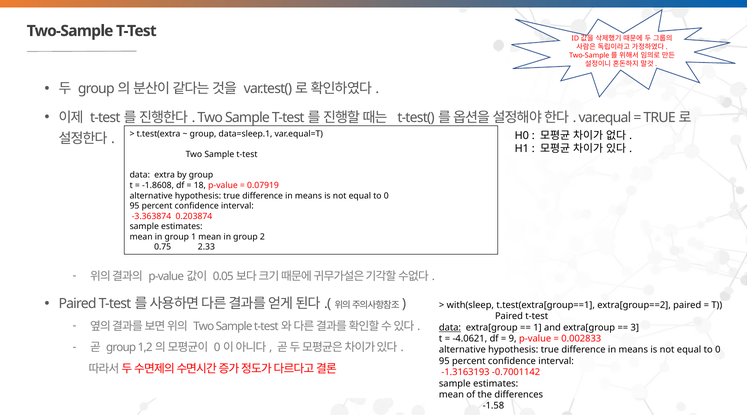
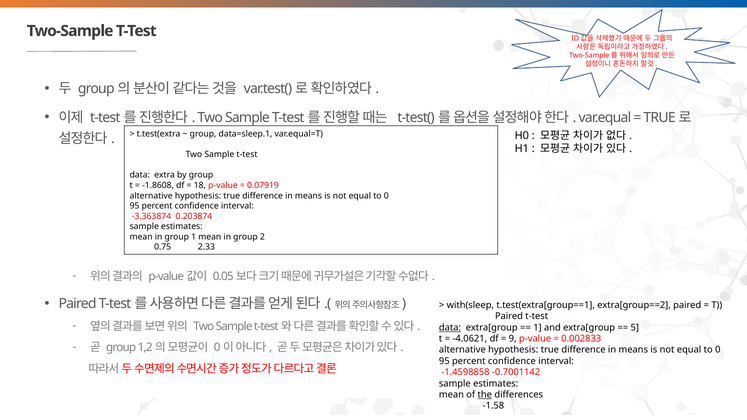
3: 3 -> 5
-1.3163193: -1.3163193 -> -1.4598858
the underline: none -> present
